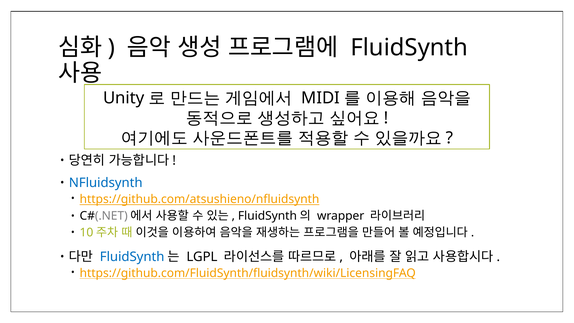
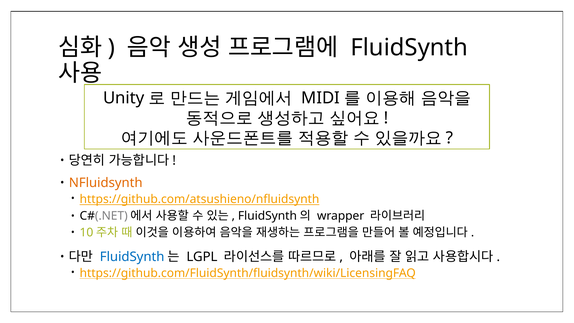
NFluidsynth colour: blue -> orange
